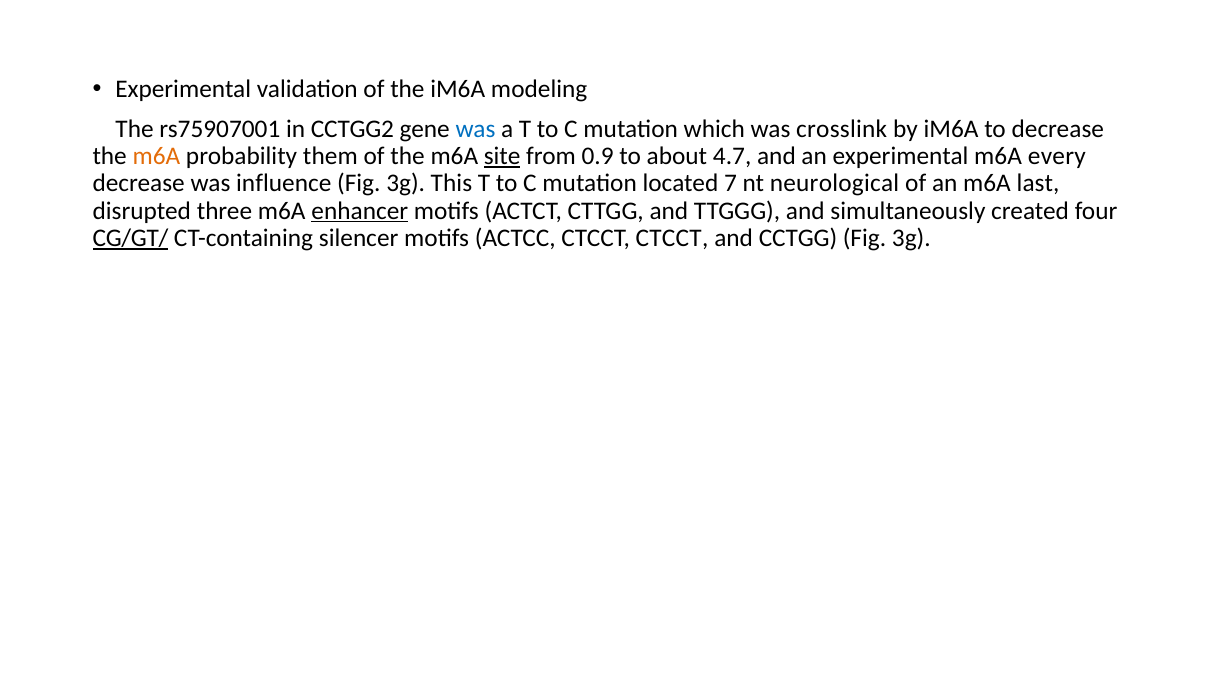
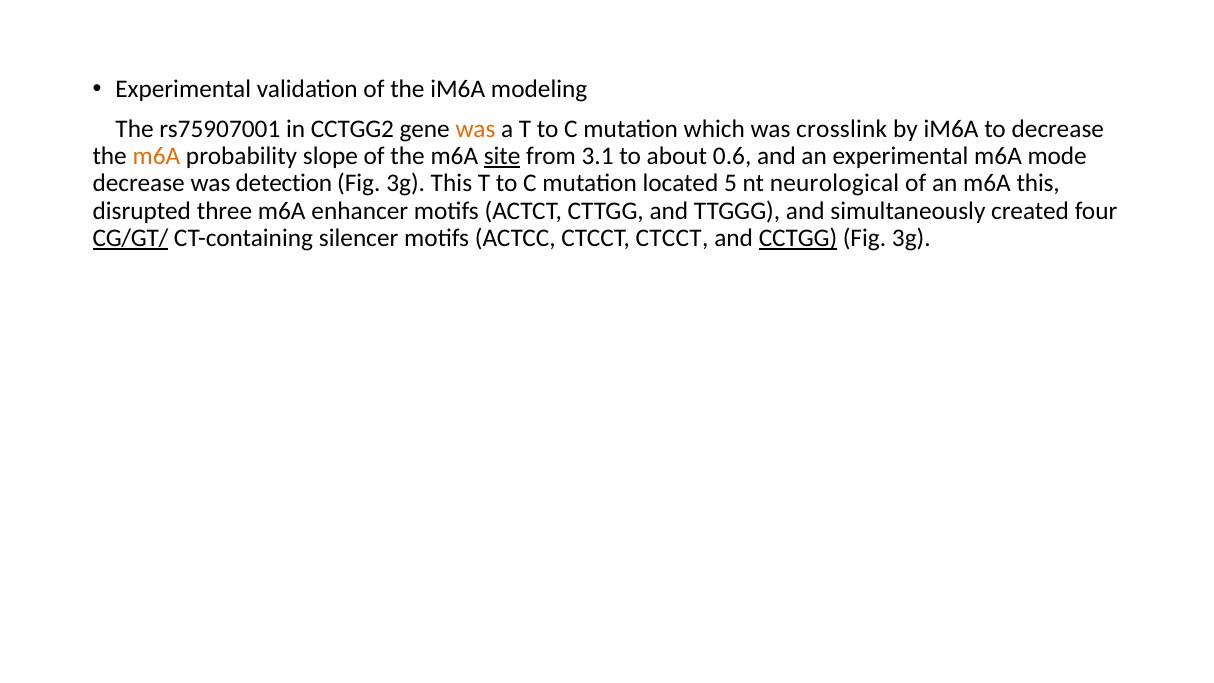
was at (475, 129) colour: blue -> orange
them: them -> slope
0.9: 0.9 -> 3.1
4.7: 4.7 -> 0.6
every: every -> mode
influence: influence -> detection
7: 7 -> 5
m6A last: last -> this
enhancer underline: present -> none
CCTGG underline: none -> present
